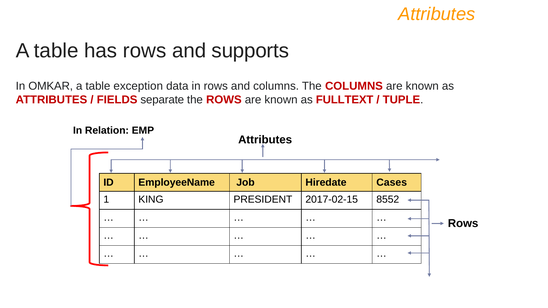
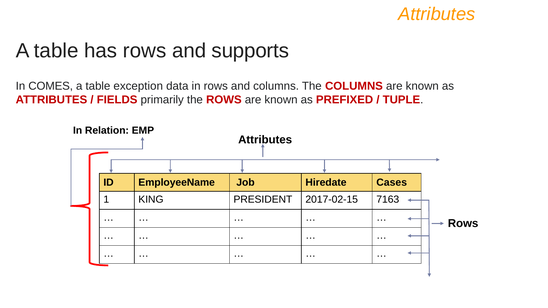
OMKAR: OMKAR -> COMES
separate: separate -> primarily
FULLTEXT: FULLTEXT -> PREFIXED
8552: 8552 -> 7163
